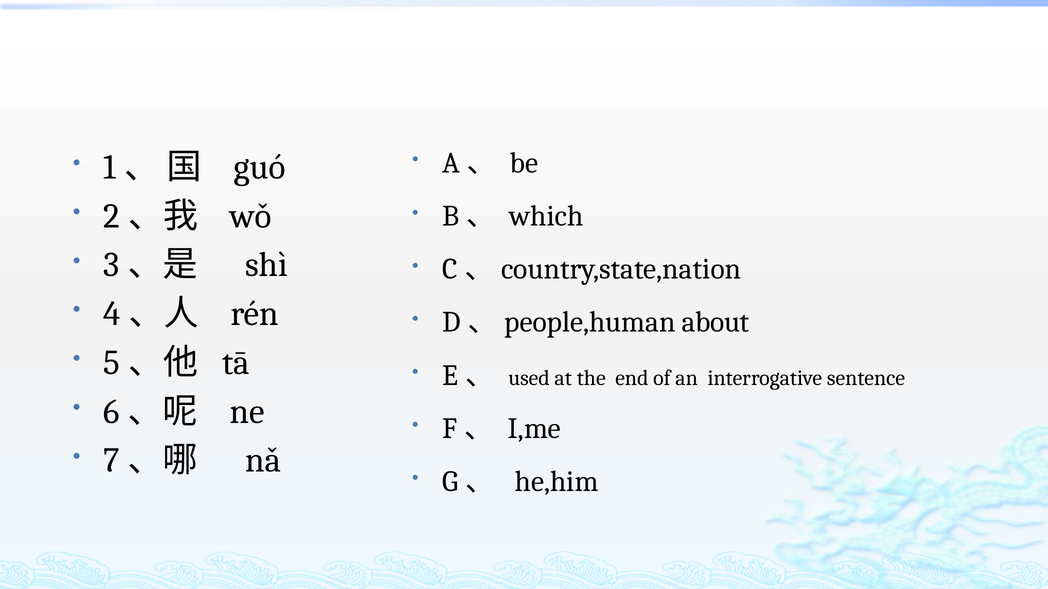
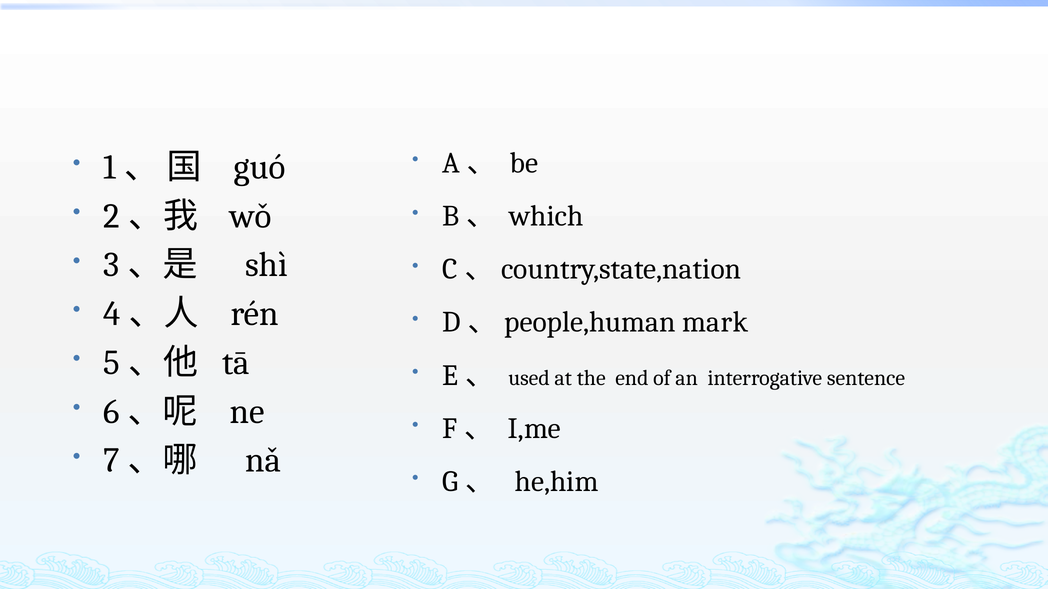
about: about -> mark
